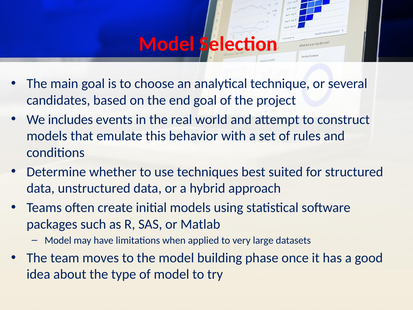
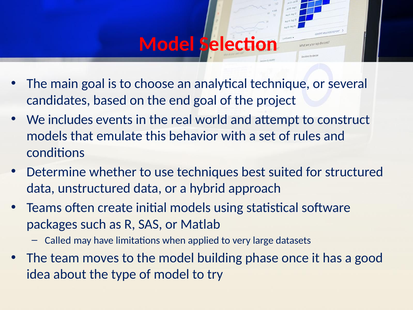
Model at (58, 240): Model -> Called
